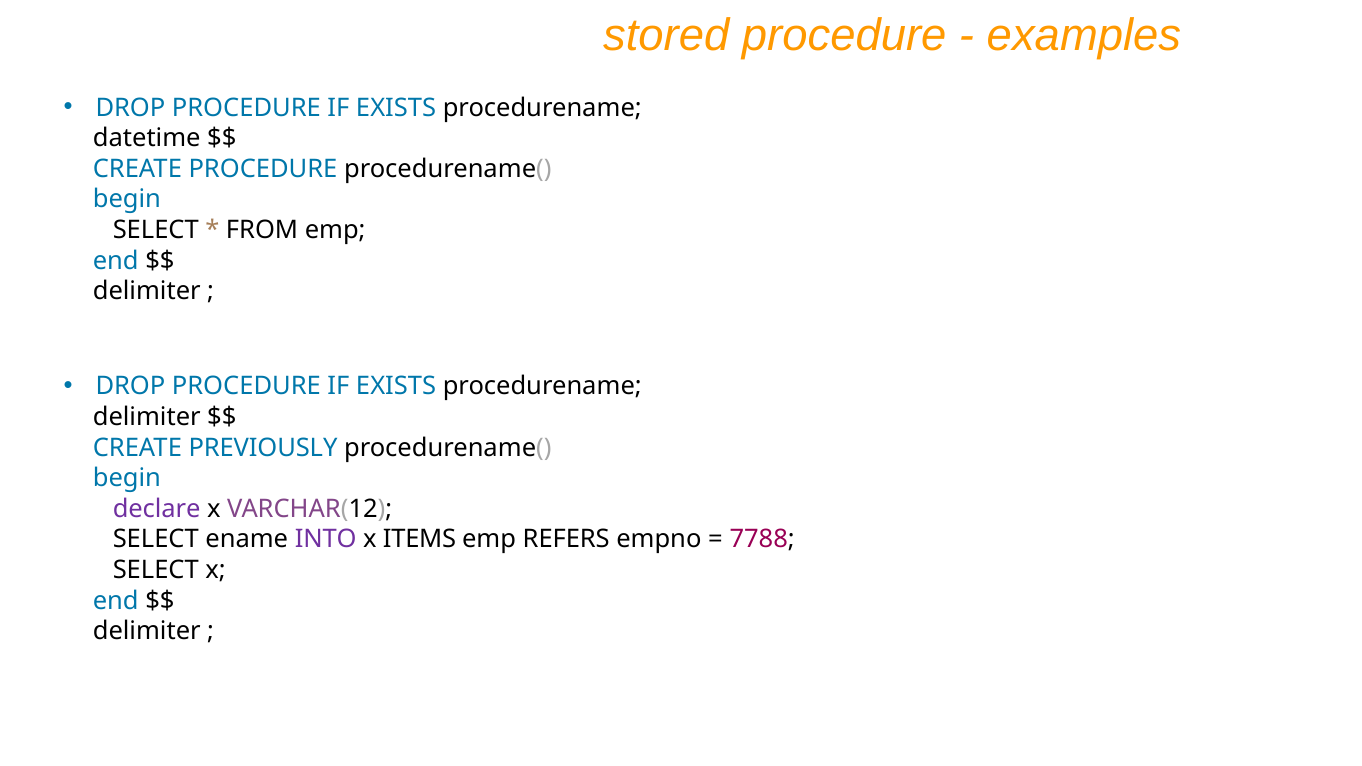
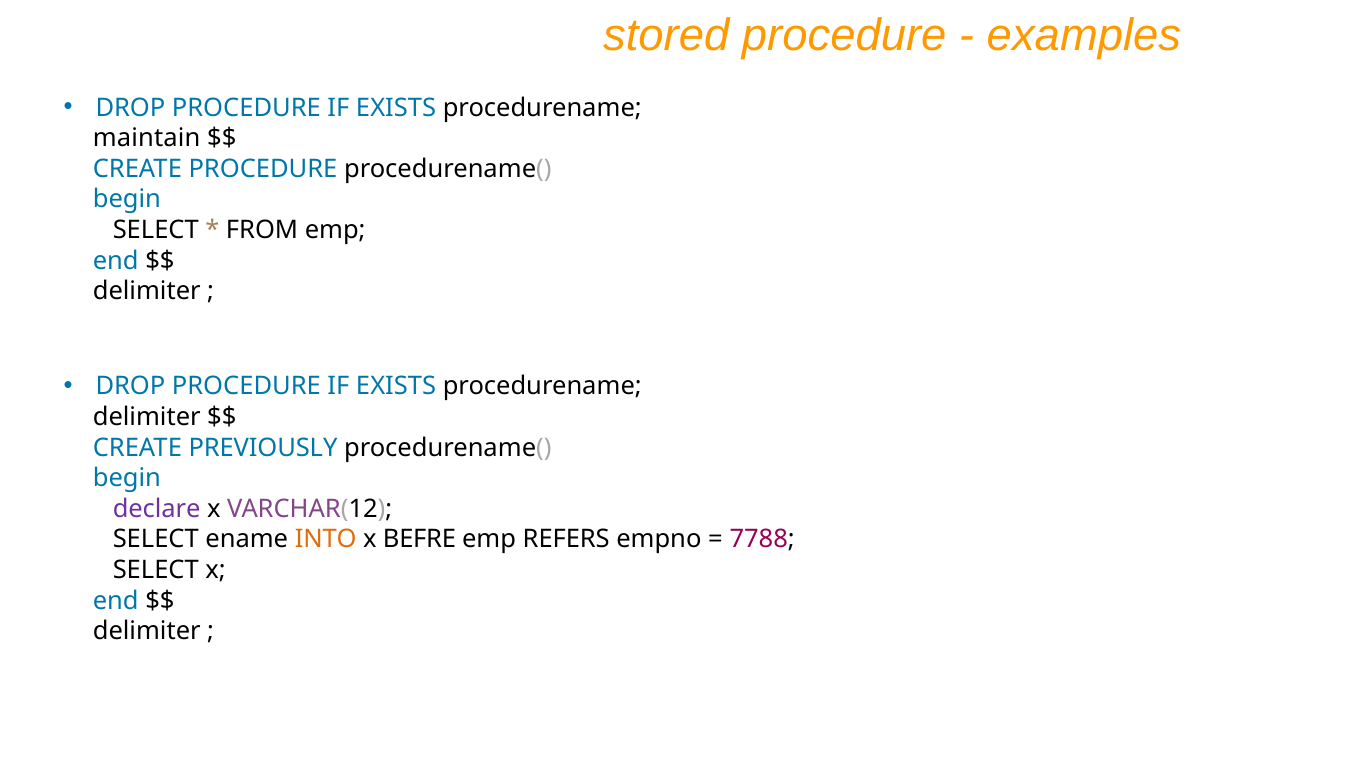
datetime: datetime -> maintain
INTO colour: purple -> orange
ITEMS: ITEMS -> BEFRE
